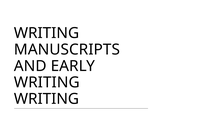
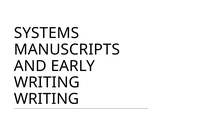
WRITING at (47, 33): WRITING -> SYSTEMS
